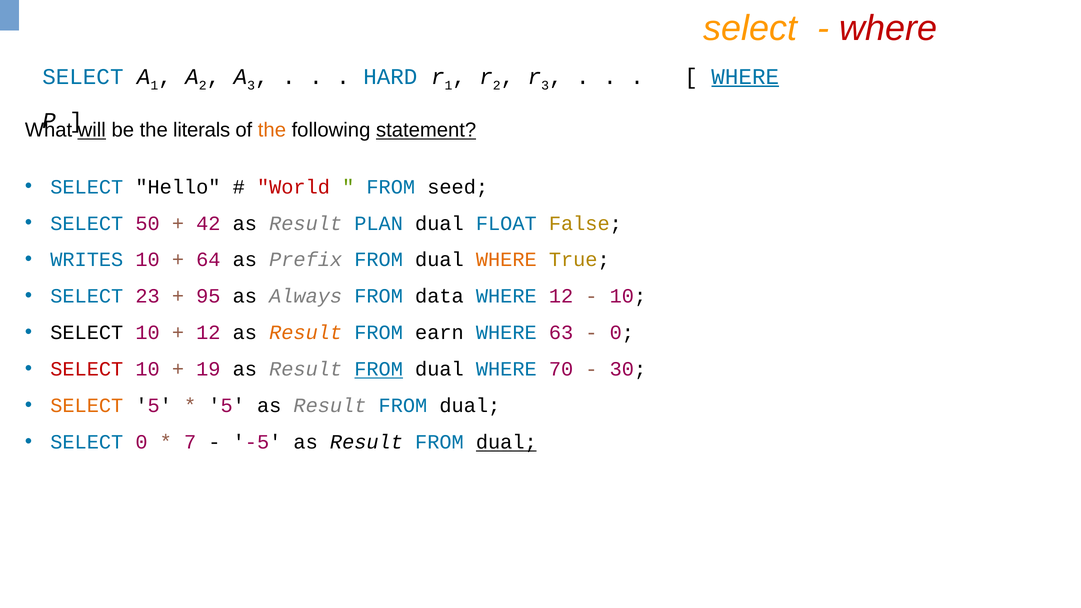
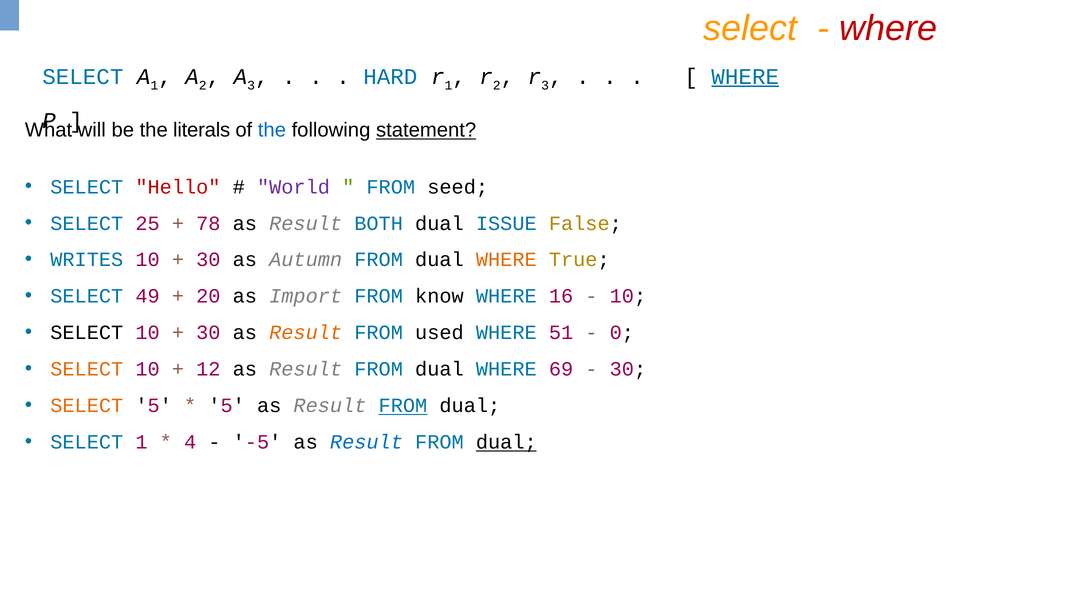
will underline: present -> none
the at (272, 130) colour: orange -> blue
Hello colour: black -> red
World colour: red -> purple
50: 50 -> 25
42: 42 -> 78
PLAN: PLAN -> BOTH
FLOAT: FLOAT -> ISSUE
64 at (208, 260): 64 -> 30
Prefix: Prefix -> Autumn
23: 23 -> 49
95: 95 -> 20
Always: Always -> Import
data: data -> know
WHERE 12: 12 -> 16
12 at (208, 333): 12 -> 30
earn: earn -> used
63: 63 -> 51
SELECT at (87, 369) colour: red -> orange
19: 19 -> 12
FROM at (379, 369) underline: present -> none
70: 70 -> 69
FROM at (403, 406) underline: none -> present
SELECT 0: 0 -> 1
7: 7 -> 4
Result at (366, 442) colour: black -> blue
